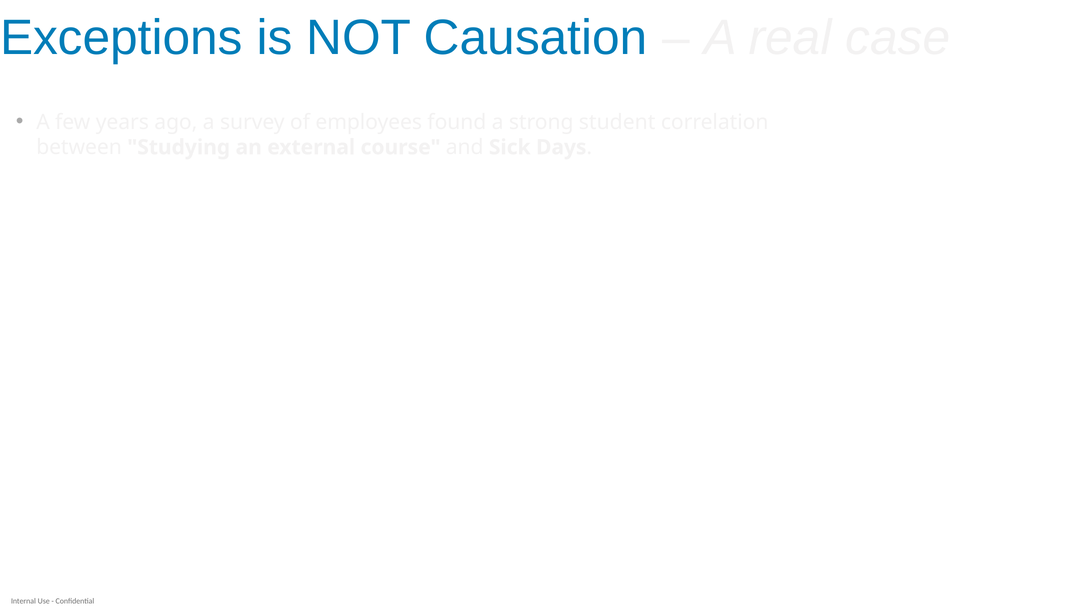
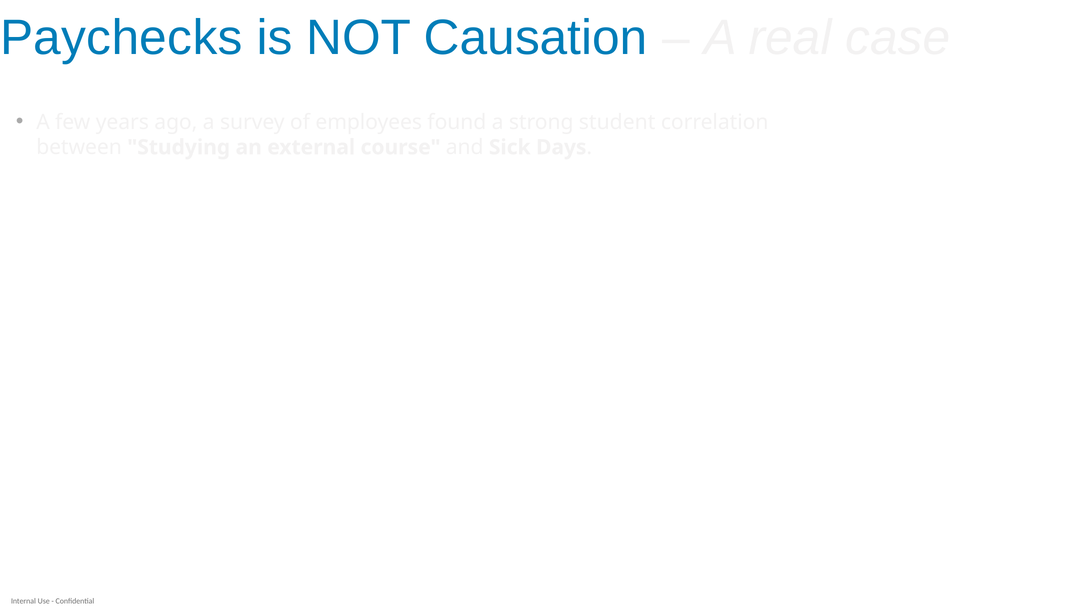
Exceptions: Exceptions -> Paychecks
